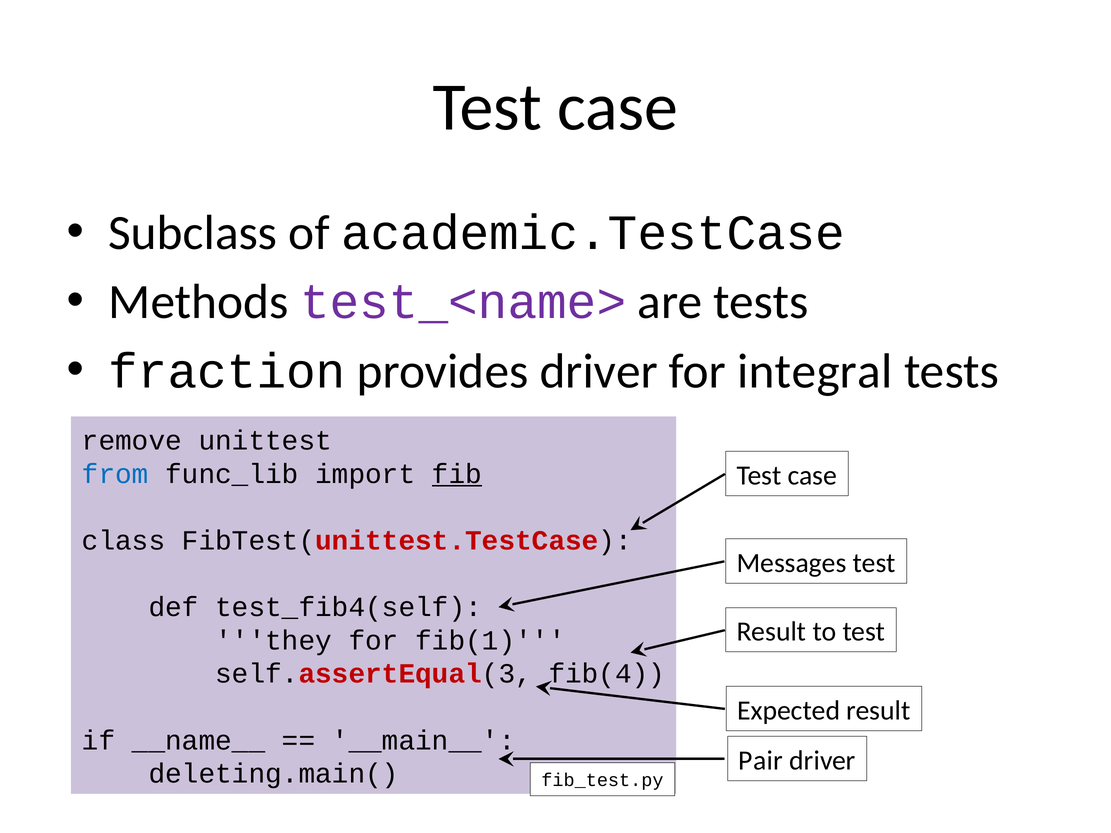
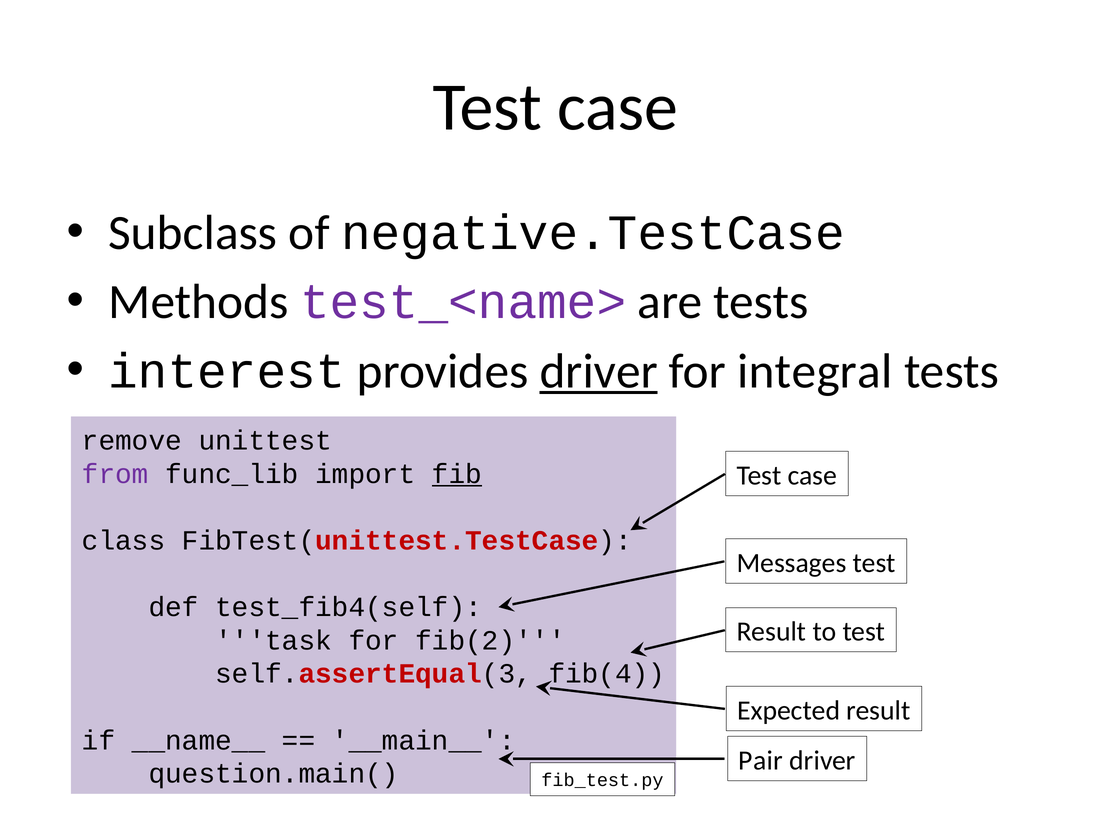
academic.TestCase: academic.TestCase -> negative.TestCase
fraction: fraction -> interest
driver at (599, 371) underline: none -> present
from colour: blue -> purple
they: they -> task
fib(1: fib(1 -> fib(2
deleting.main(: deleting.main( -> question.main(
